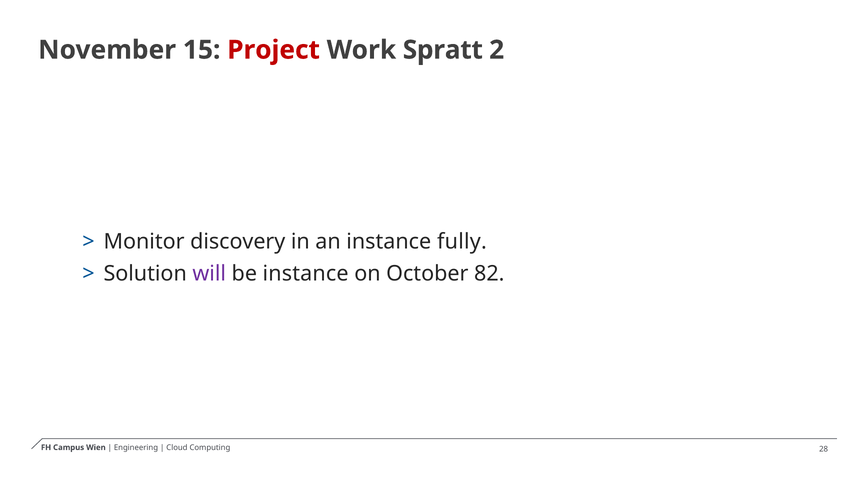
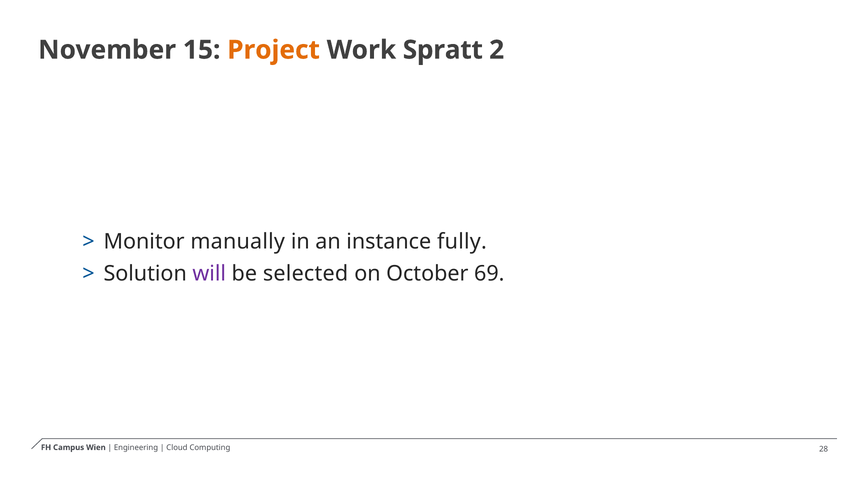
Project colour: red -> orange
discovery: discovery -> manually
be instance: instance -> selected
82: 82 -> 69
